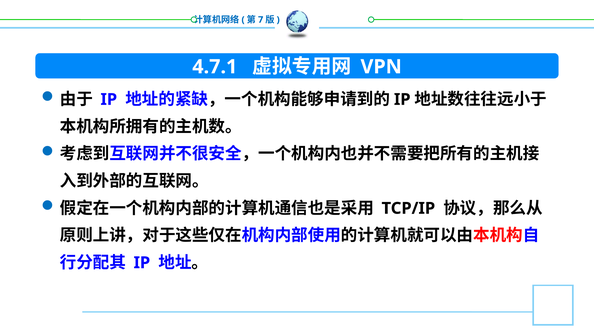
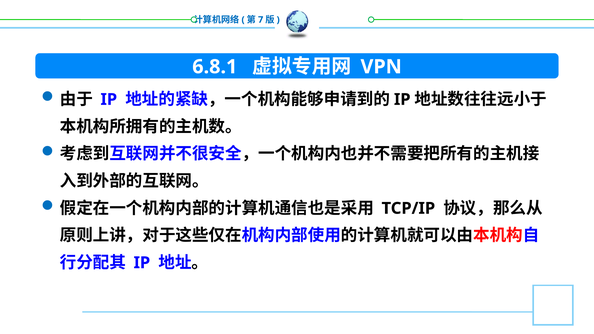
4.7.1: 4.7.1 -> 6.8.1
